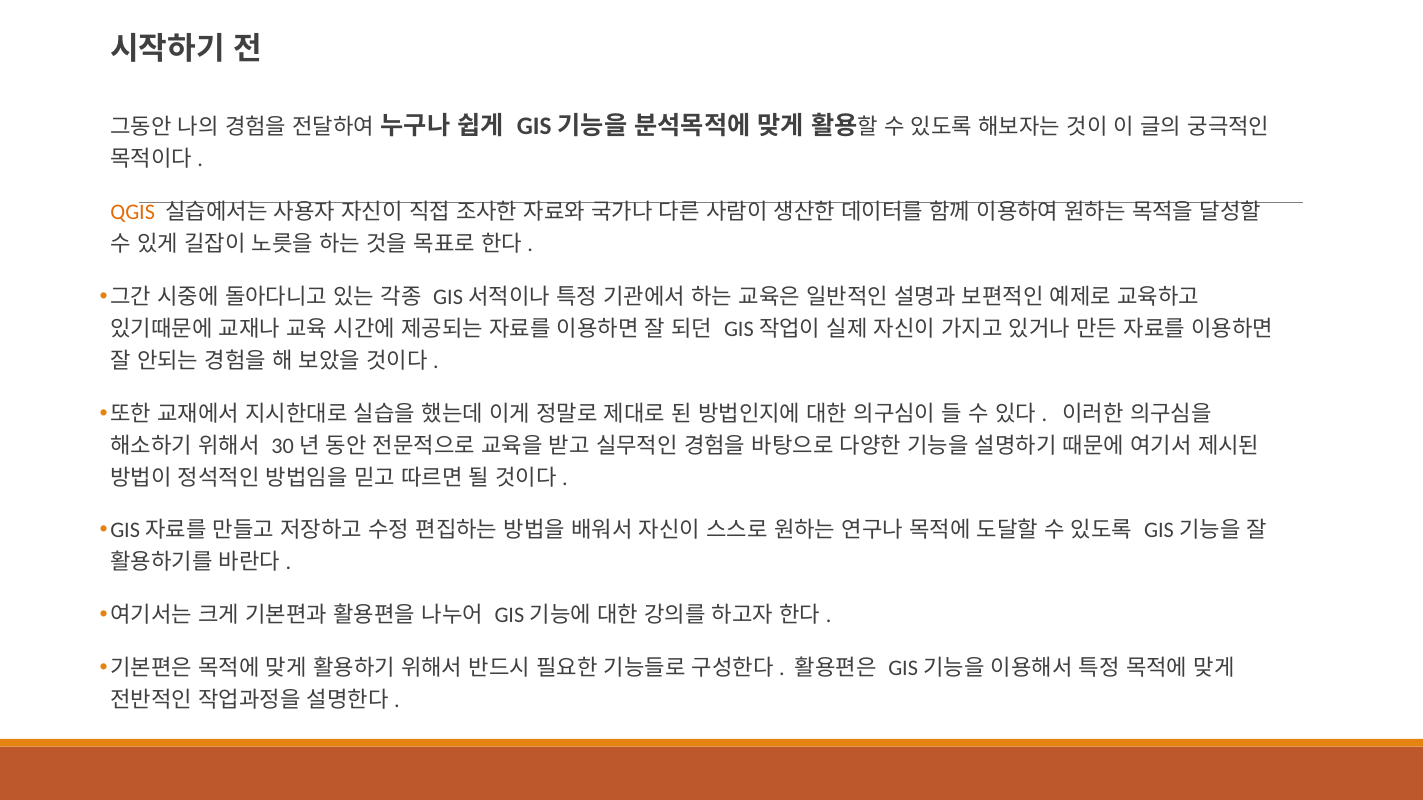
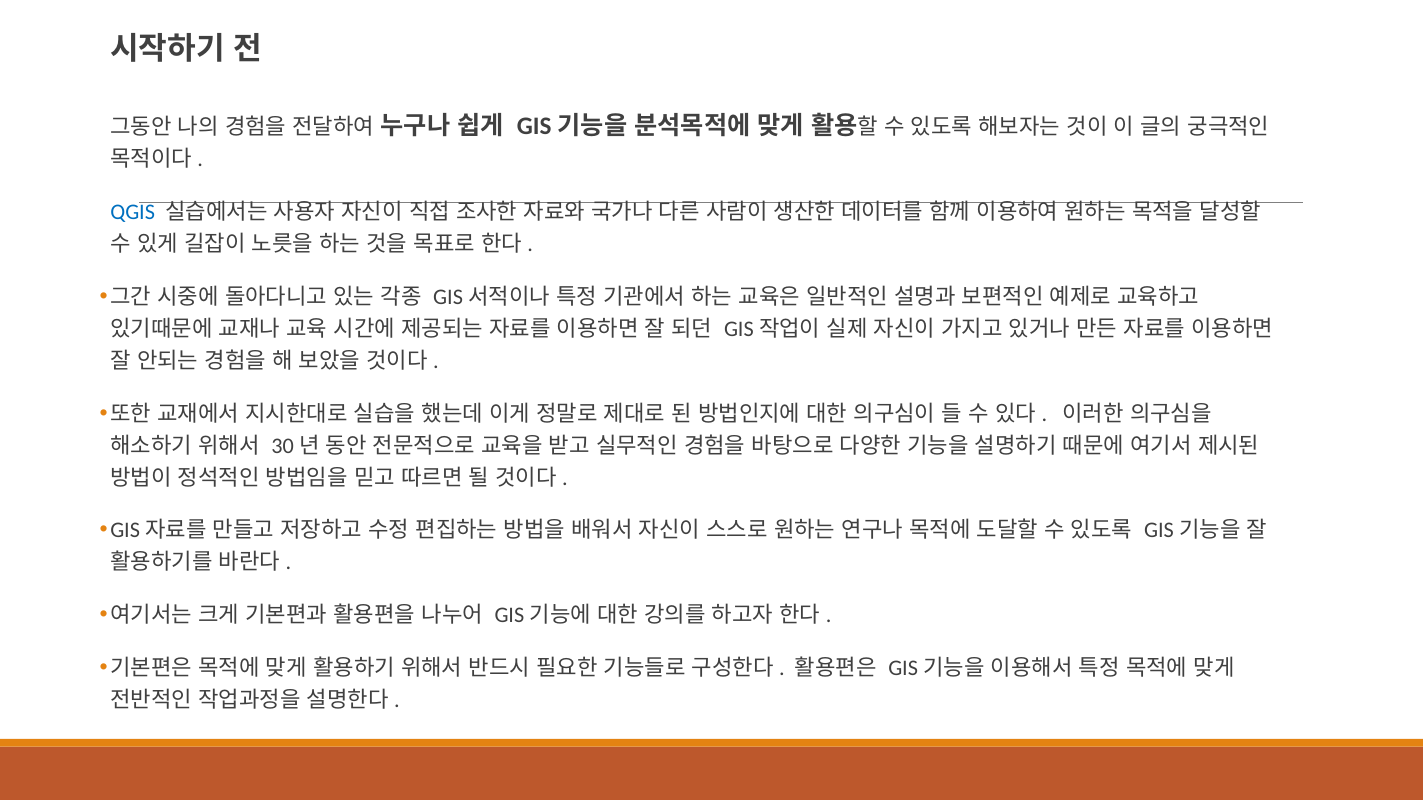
QGIS colour: orange -> blue
